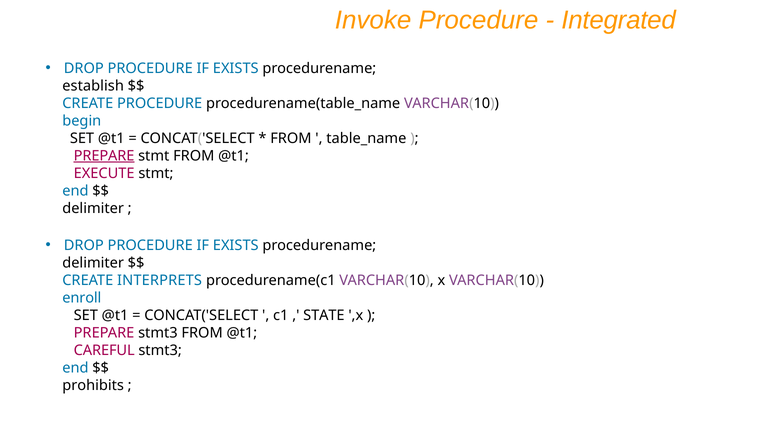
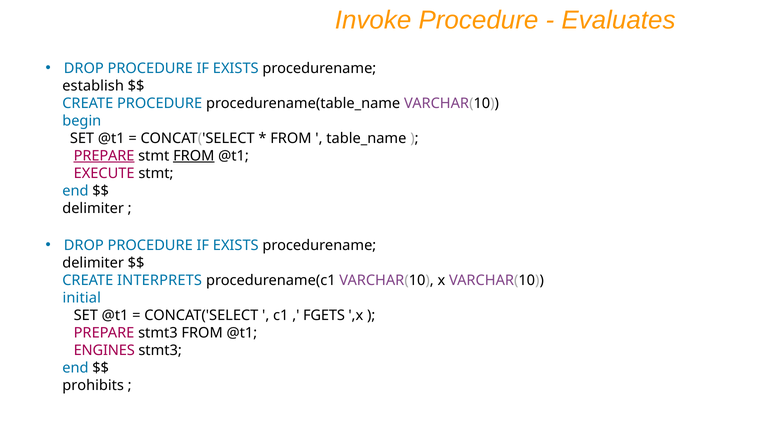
Integrated: Integrated -> Evaluates
FROM at (194, 156) underline: none -> present
enroll: enroll -> initial
STATE: STATE -> FGETS
CAREFUL: CAREFUL -> ENGINES
